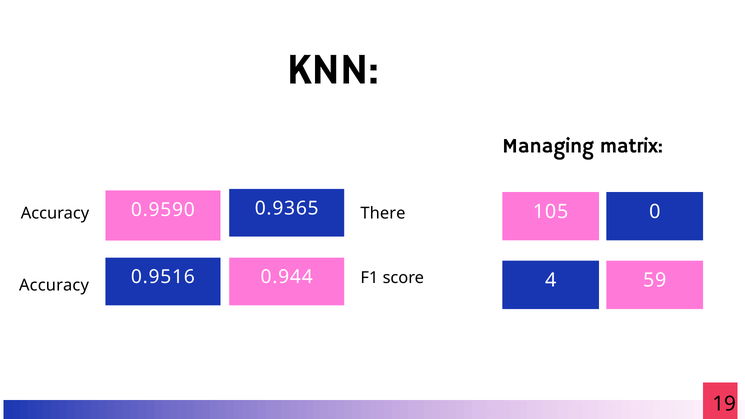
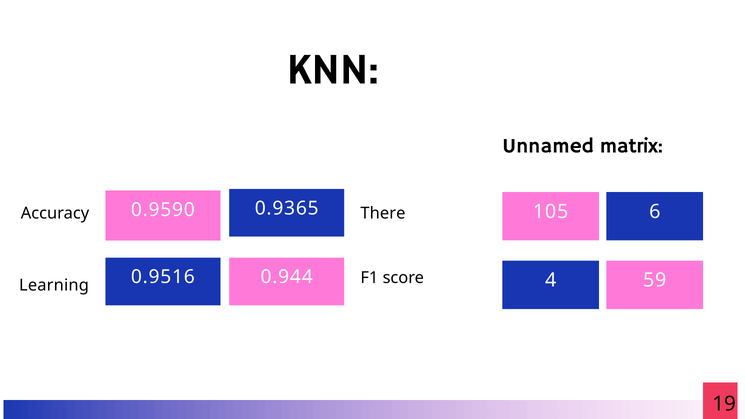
Managing: Managing -> Unnamed
0: 0 -> 6
Accuracy at (54, 285): Accuracy -> Learning
